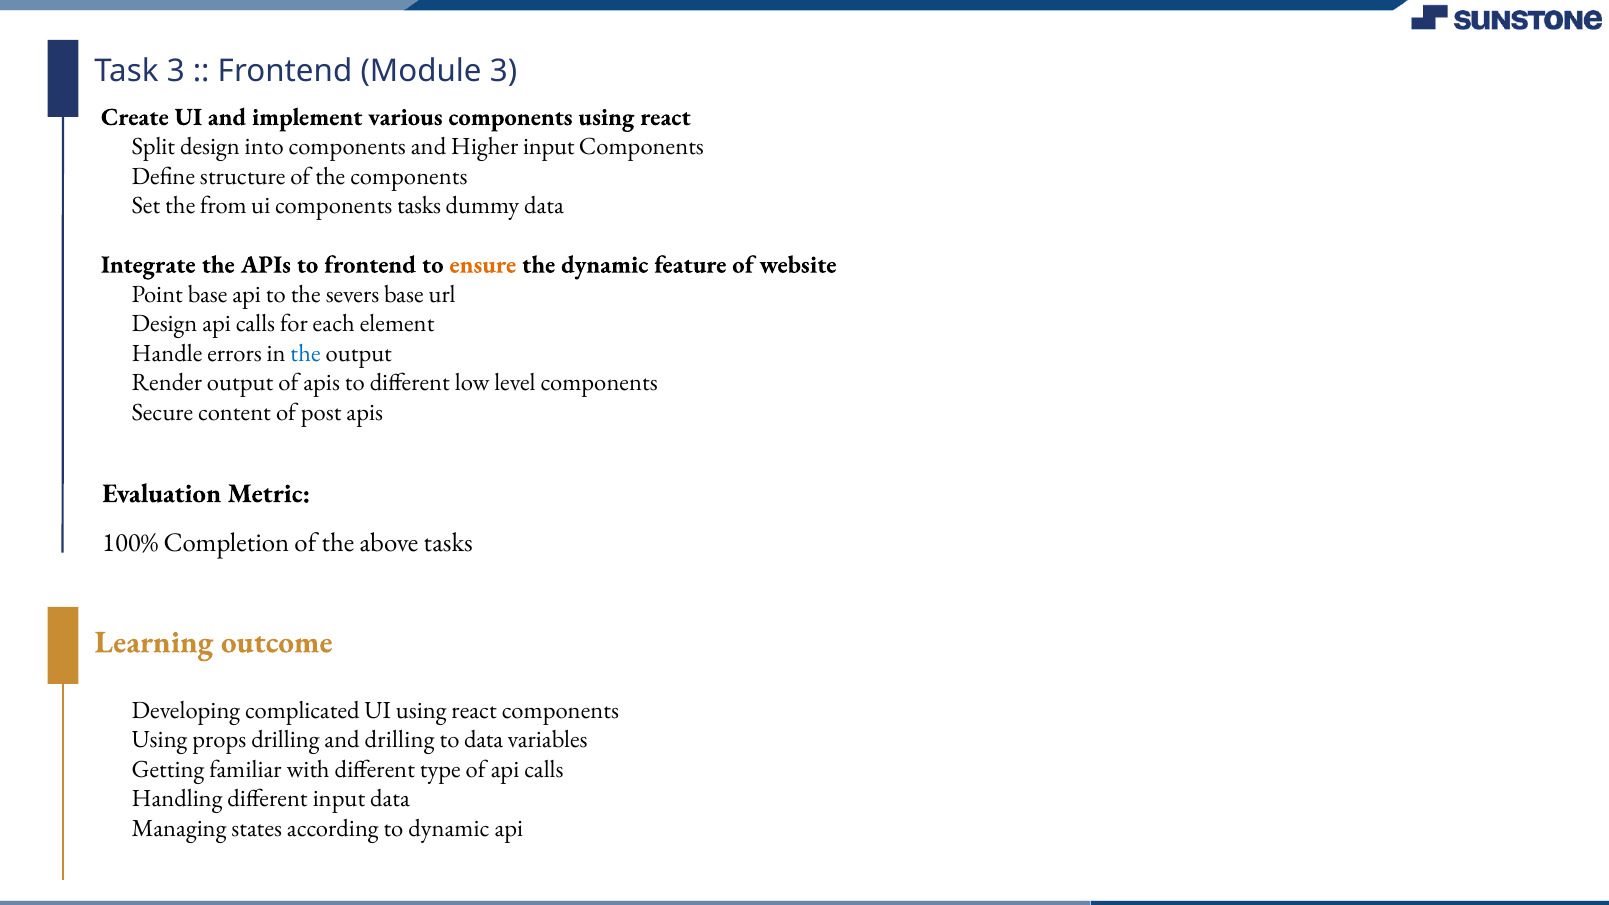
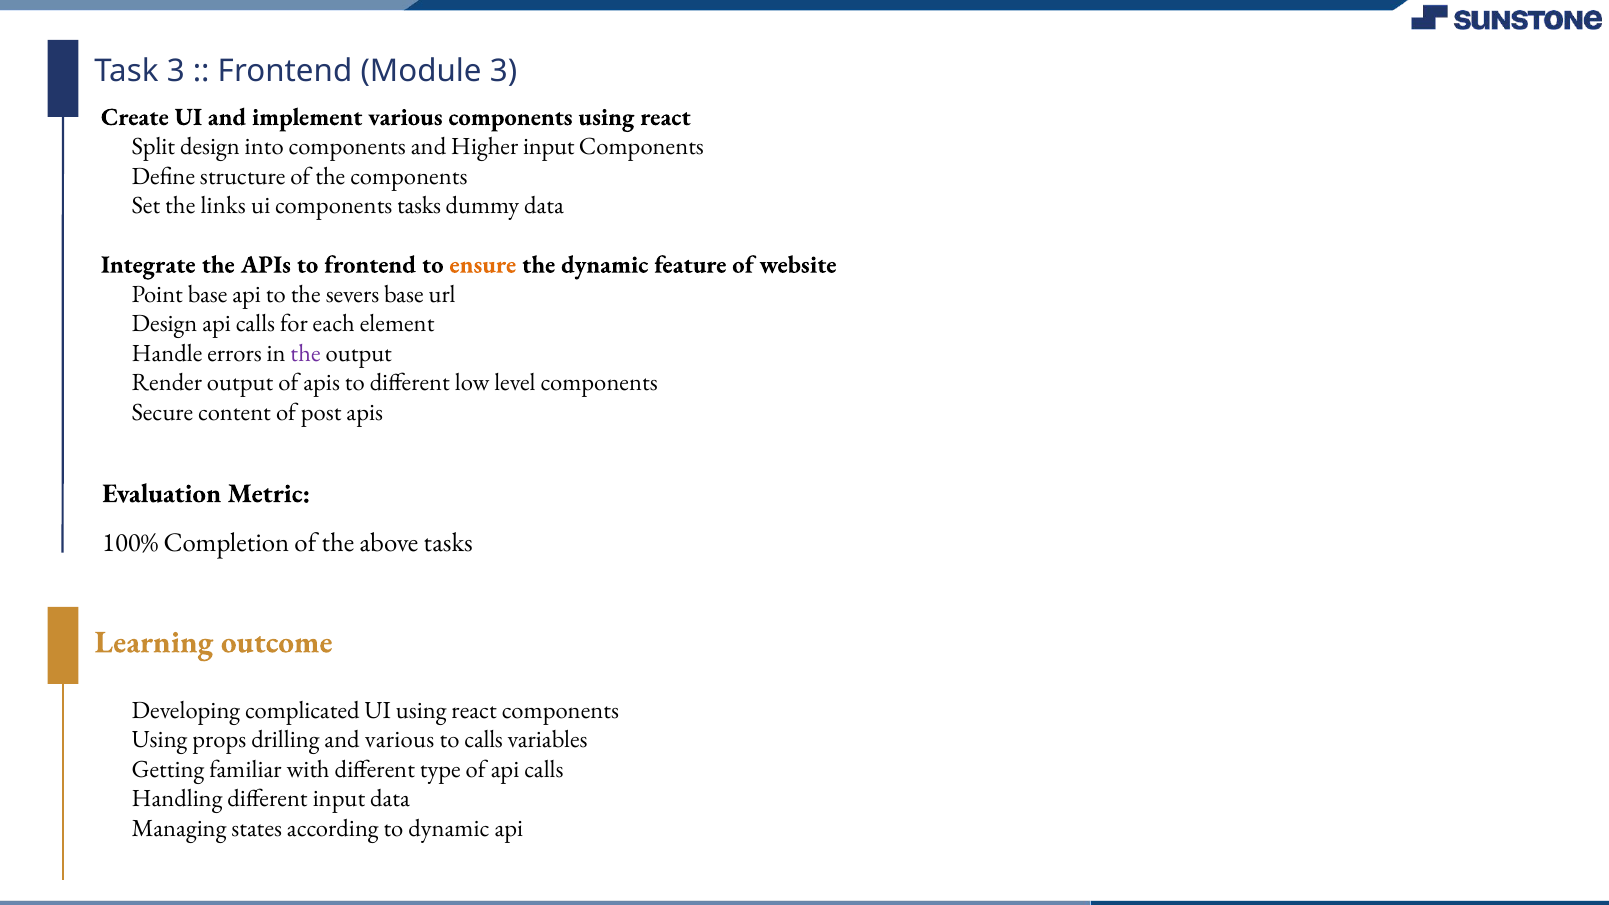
from: from -> links
the at (306, 353) colour: blue -> purple
and drilling: drilling -> various
to data: data -> calls
